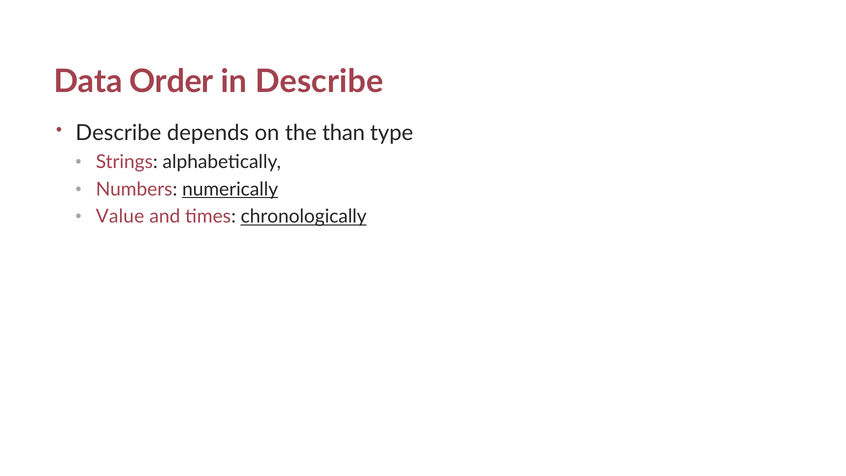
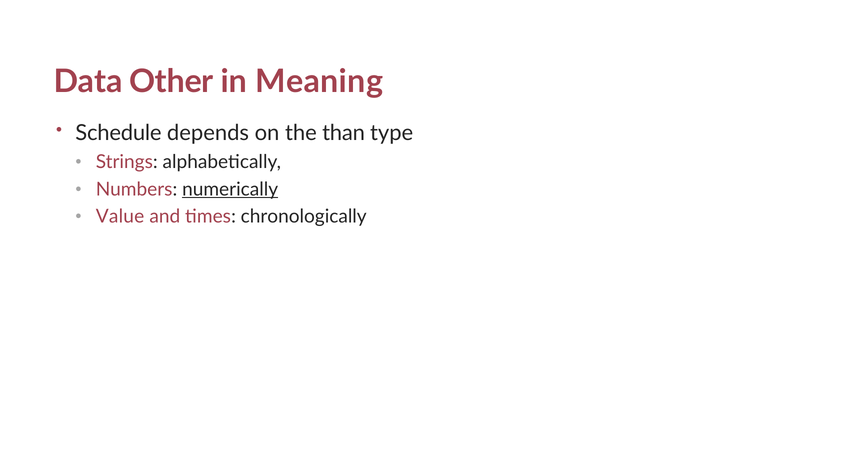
Order: Order -> Other
in Describe: Describe -> Meaning
Describe at (118, 133): Describe -> Schedule
chronologically underline: present -> none
